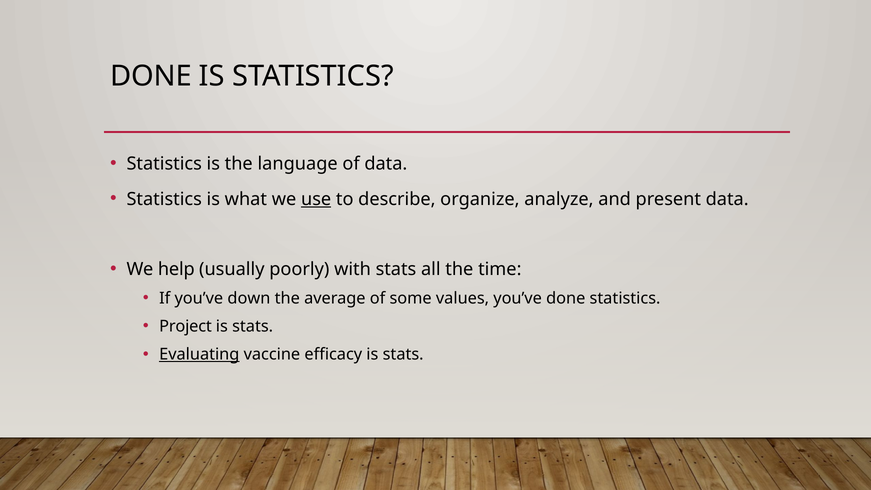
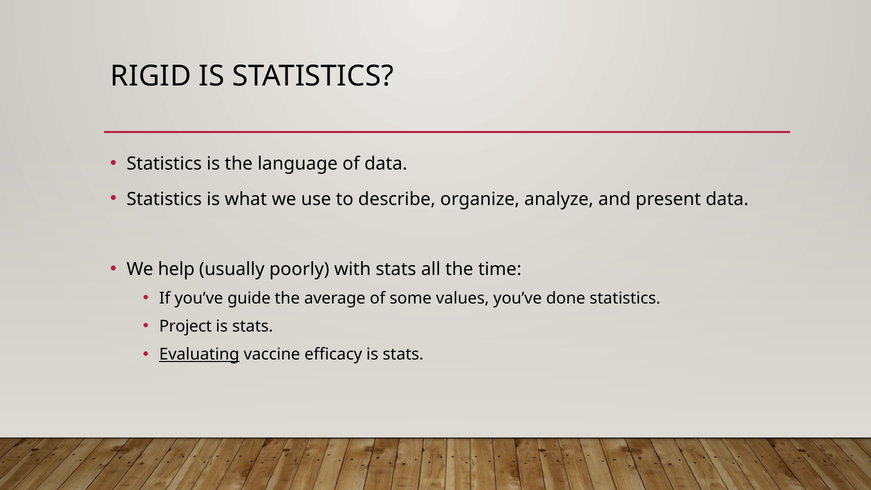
DONE at (151, 76): DONE -> RIGID
use underline: present -> none
down: down -> guide
